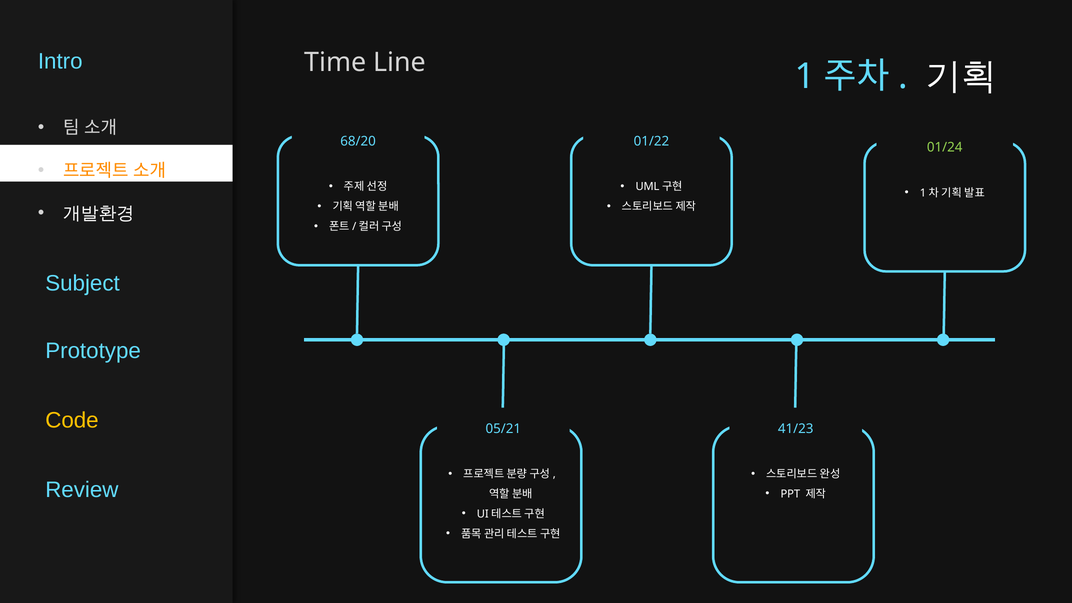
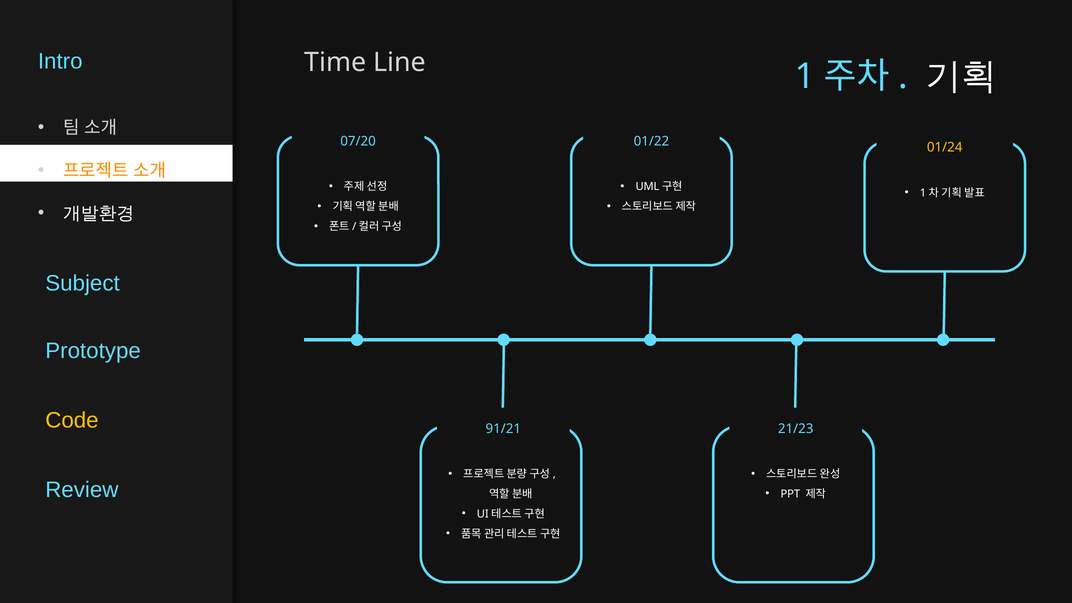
68/20: 68/20 -> 07/20
01/24 colour: light green -> yellow
05/21: 05/21 -> 91/21
41/23: 41/23 -> 21/23
